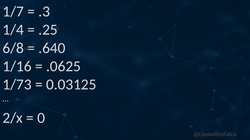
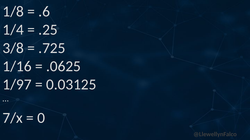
1/7: 1/7 -> 1/8
.3: .3 -> .6
6/8: 6/8 -> 3/8
.640: .640 -> .725
1/73: 1/73 -> 1/97
2/x: 2/x -> 7/x
